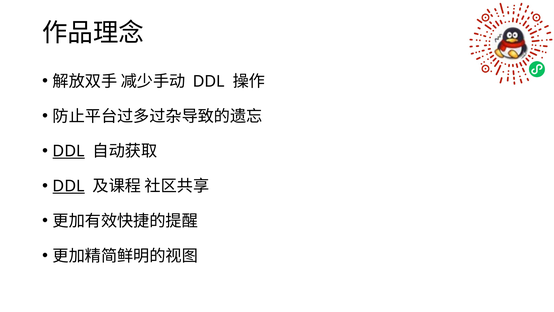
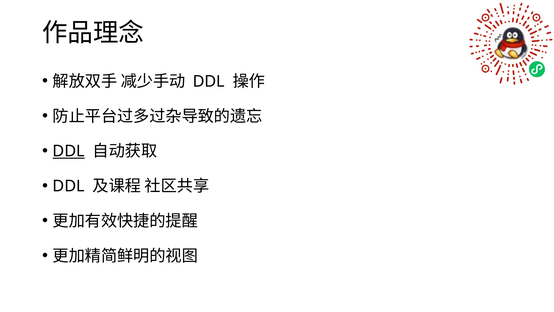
DDL at (69, 186) underline: present -> none
